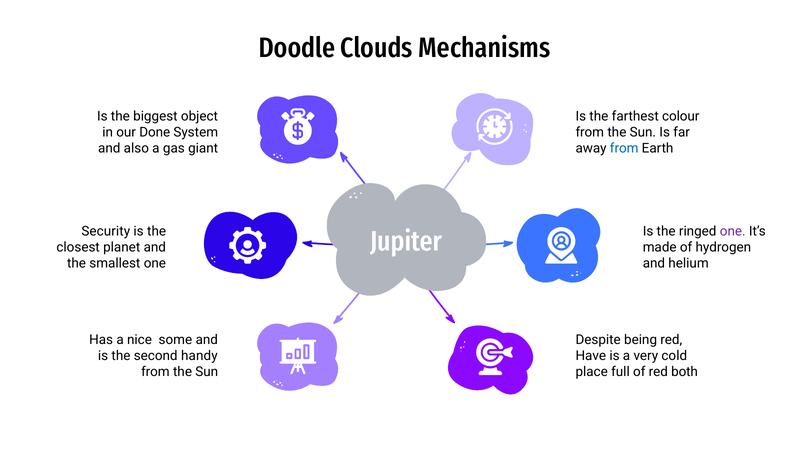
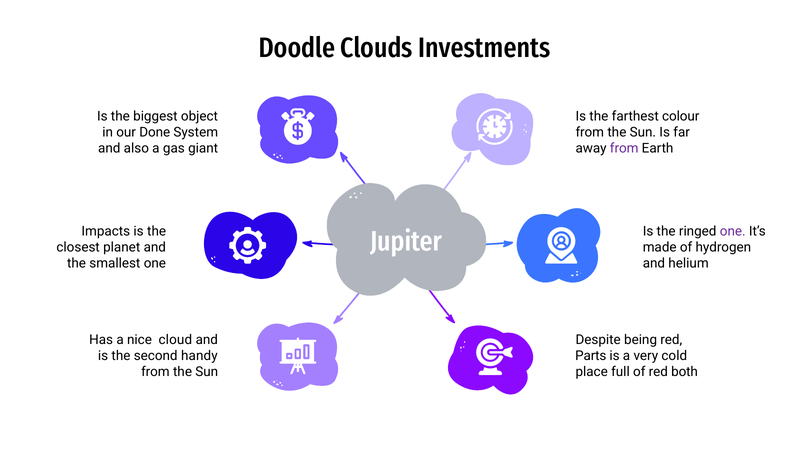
Mechanisms: Mechanisms -> Investments
from at (624, 149) colour: blue -> purple
Security: Security -> Impacts
some: some -> cloud
Have: Have -> Parts
